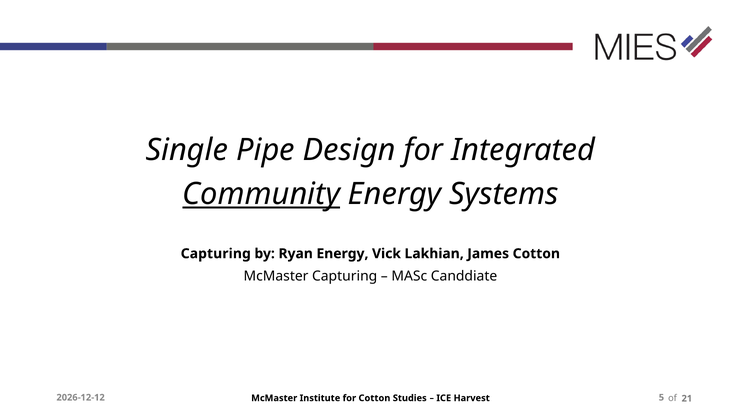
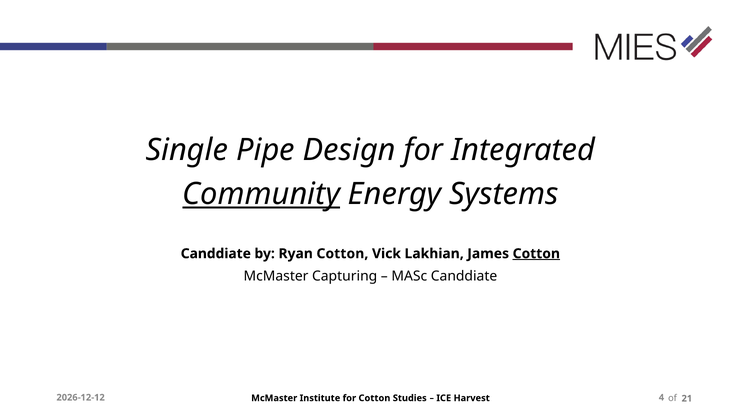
Capturing at (216, 254): Capturing -> Canddiate
Ryan Energy: Energy -> Cotton
Cotton at (536, 254) underline: none -> present
5: 5 -> 4
